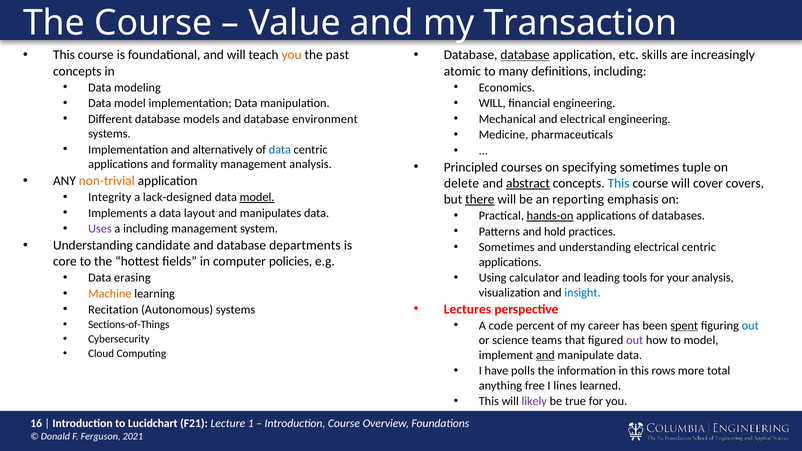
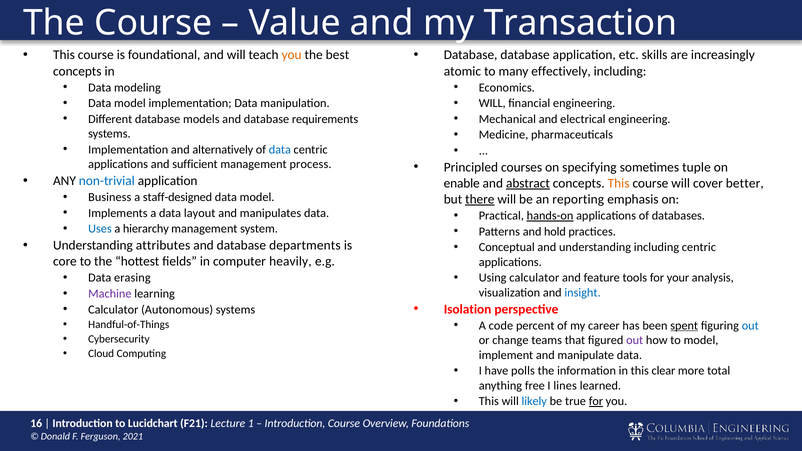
past: past -> best
database at (525, 55) underline: present -> none
definitions: definitions -> effectively
environment: environment -> requirements
formality: formality -> sufficient
management analysis: analysis -> process
non-trivial colour: orange -> blue
delete: delete -> enable
This at (619, 183) colour: blue -> orange
covers: covers -> better
Integrity: Integrity -> Business
lack-designed: lack-designed -> staff-designed
model at (257, 197) underline: present -> none
Uses colour: purple -> blue
a including: including -> hierarchy
candidate: candidate -> attributes
Sometimes at (507, 247): Sometimes -> Conceptual
understanding electrical: electrical -> including
policies: policies -> heavily
leading: leading -> feature
Machine colour: orange -> purple
Lectures: Lectures -> Isolation
Recitation at (113, 310): Recitation -> Calculator
Sections-of-Things: Sections-of-Things -> Handful-of-Things
science: science -> change
and at (545, 355) underline: present -> none
rows: rows -> clear
likely colour: purple -> blue
for at (596, 401) underline: none -> present
